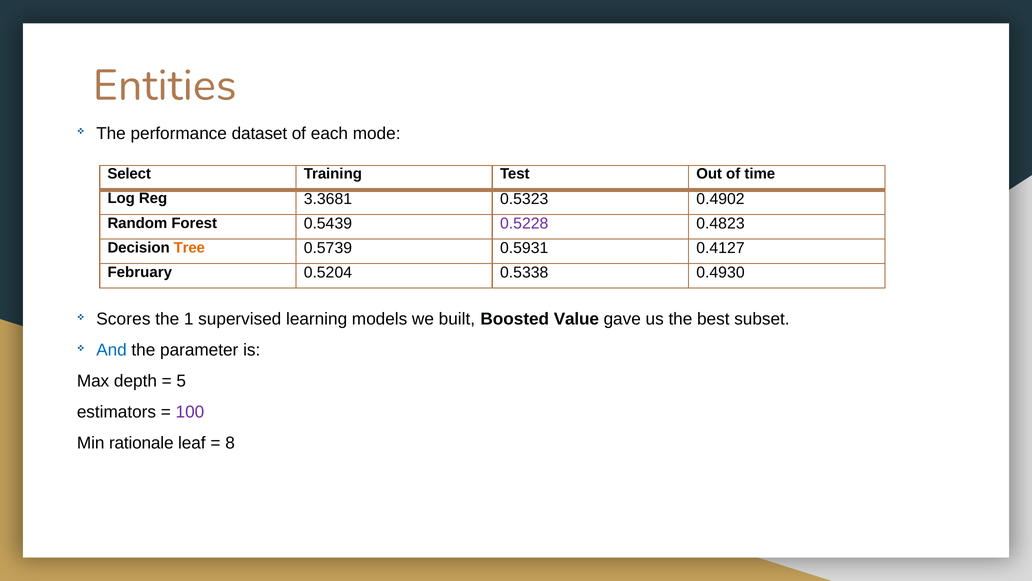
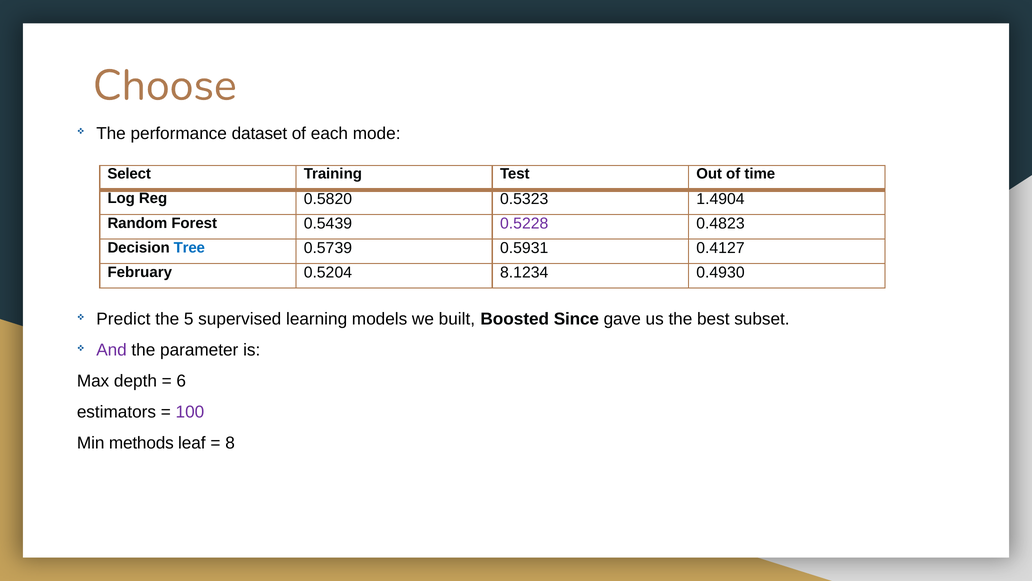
Entities: Entities -> Choose
3.3681: 3.3681 -> 0.5820
0.4902: 0.4902 -> 1.4904
Tree colour: orange -> blue
0.5338: 0.5338 -> 8.1234
Scores: Scores -> Predict
1: 1 -> 5
Value: Value -> Since
And colour: blue -> purple
5: 5 -> 6
rationale: rationale -> methods
